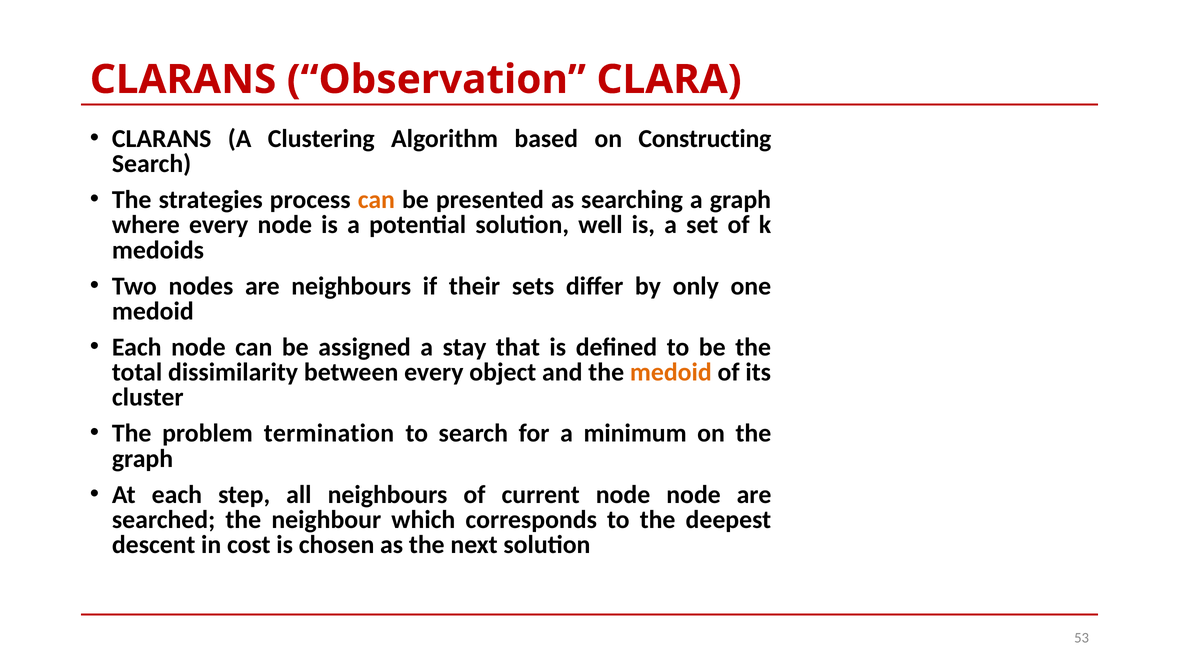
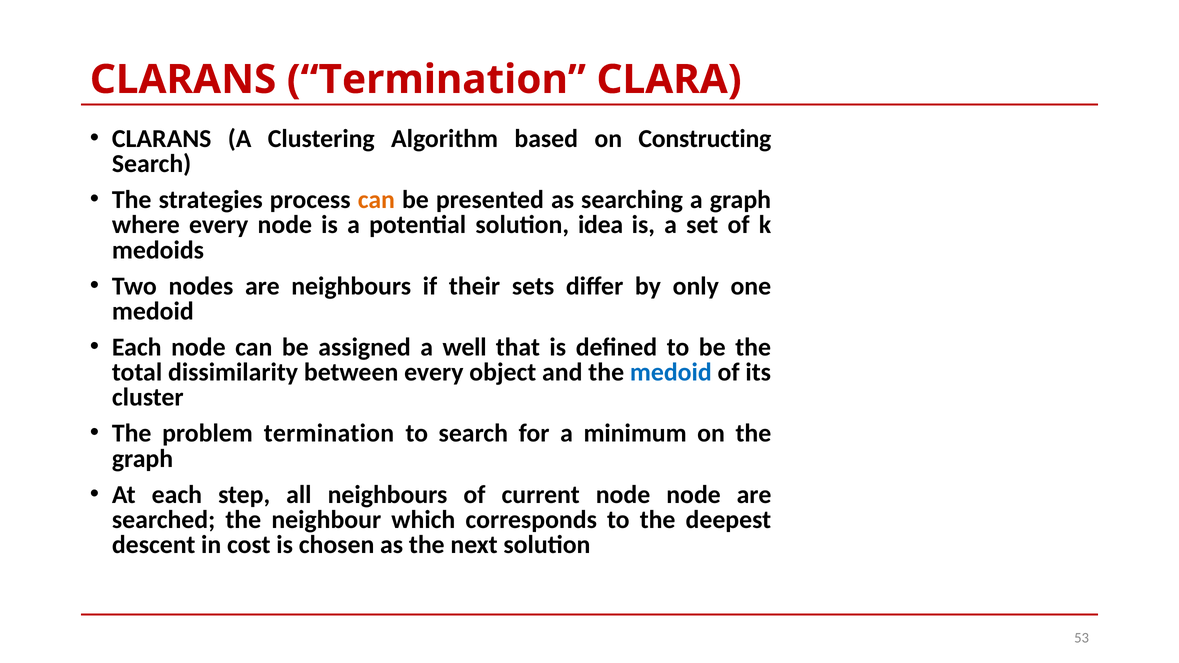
CLARANS Observation: Observation -> Termination
well: well -> idea
stay: stay -> well
medoid at (671, 372) colour: orange -> blue
